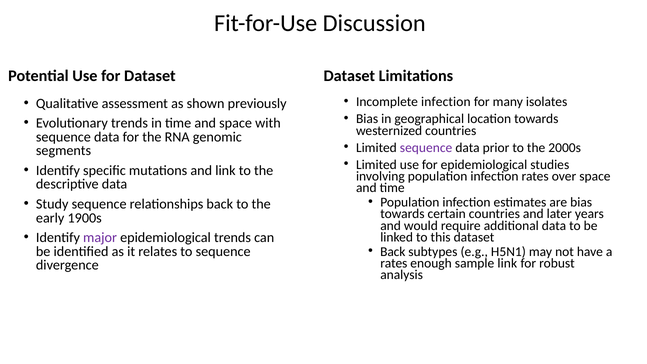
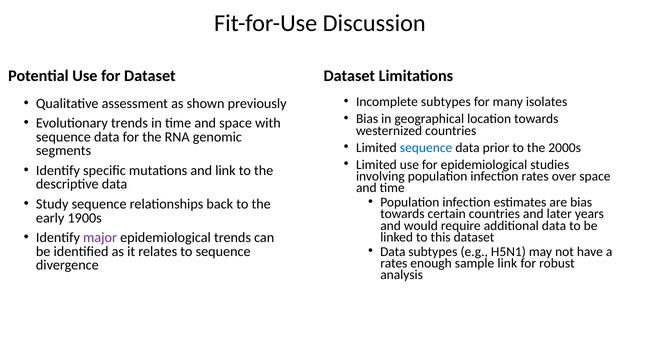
Incomplete infection: infection -> subtypes
sequence at (426, 148) colour: purple -> blue
Back at (393, 252): Back -> Data
